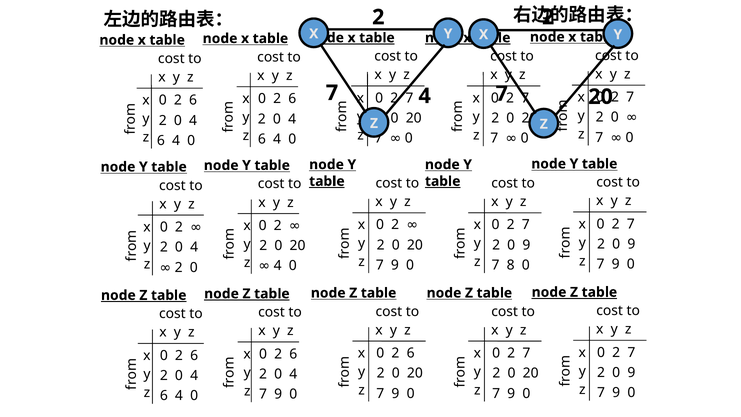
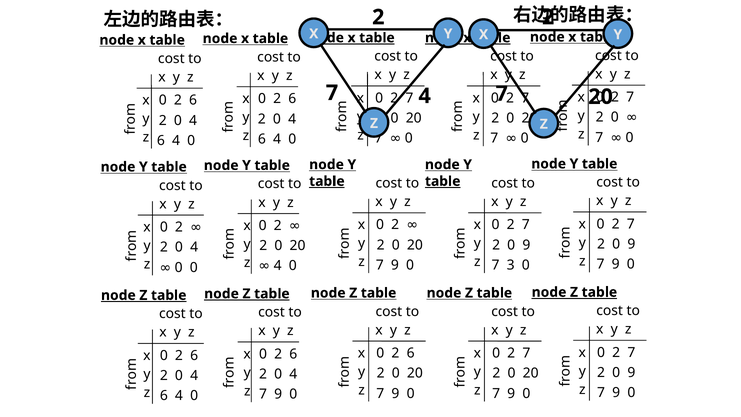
8: 8 -> 3
2 at (179, 267): 2 -> 0
